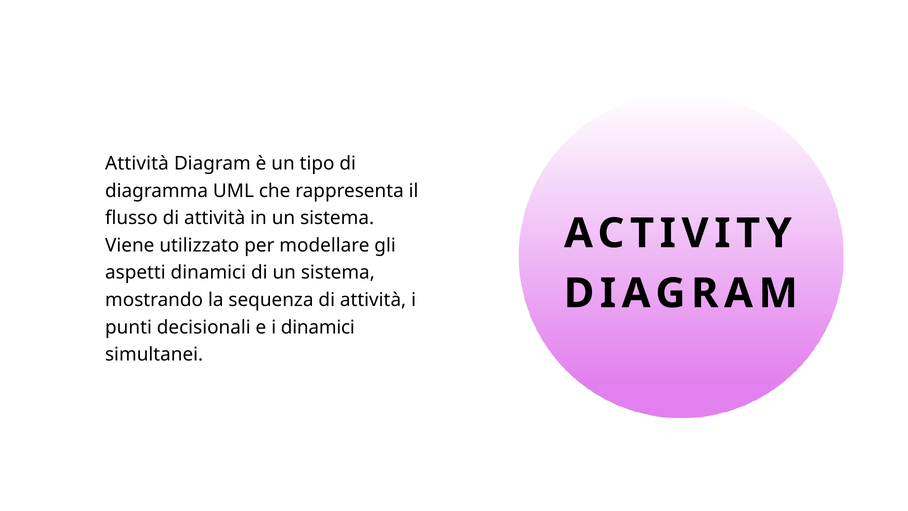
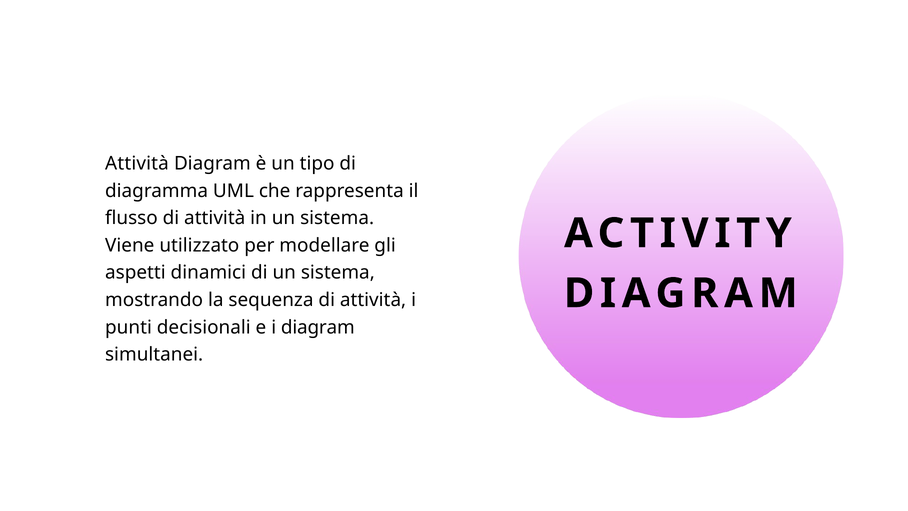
i dinamici: dinamici -> diagram
